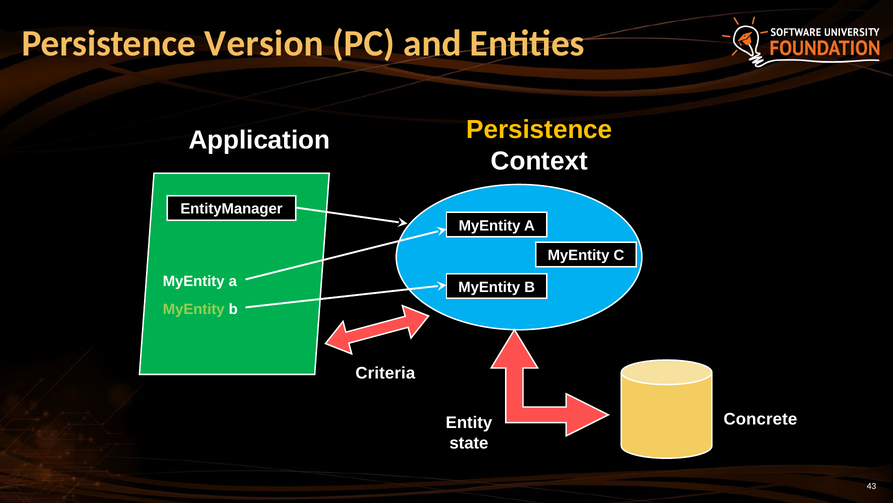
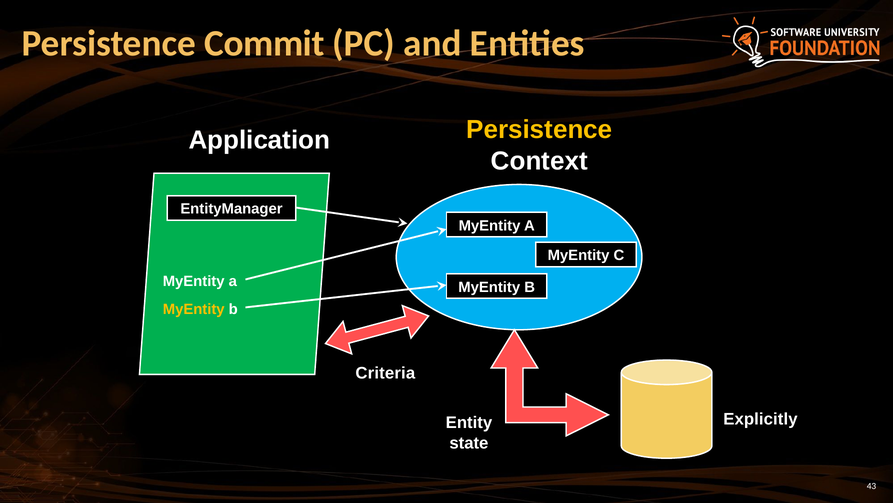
Version: Version -> Commit
MyEntity at (194, 309) colour: light green -> yellow
Concrete: Concrete -> Explicitly
